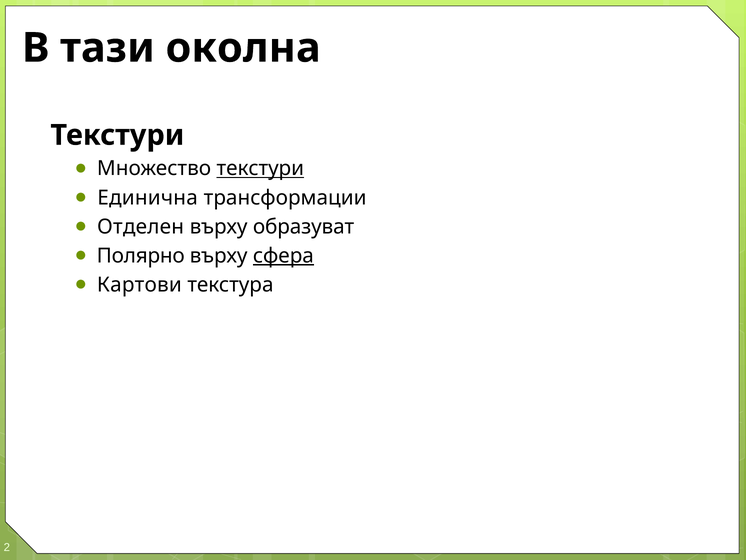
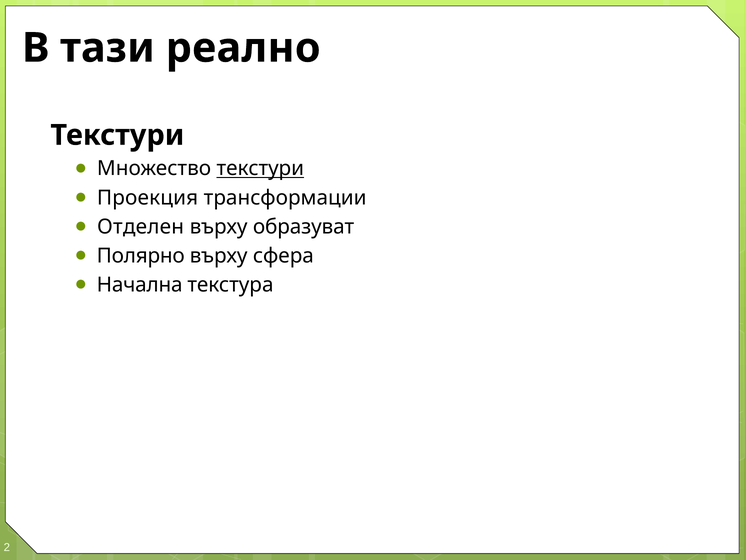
околна: околна -> реално
Единична: Единична -> Проекция
сфера underline: present -> none
Картови: Картови -> Начална
